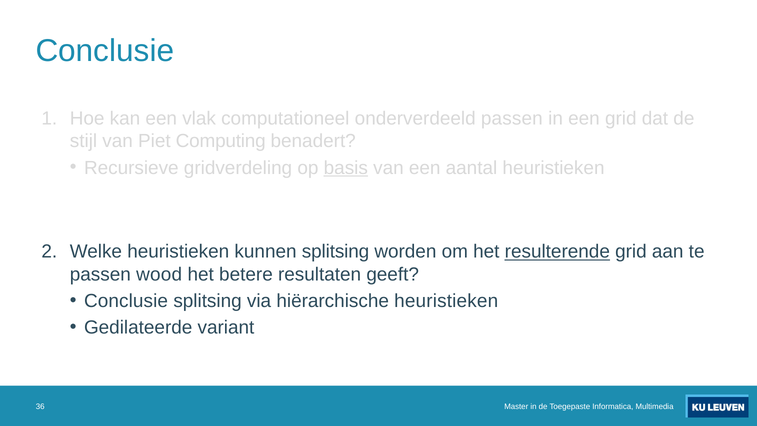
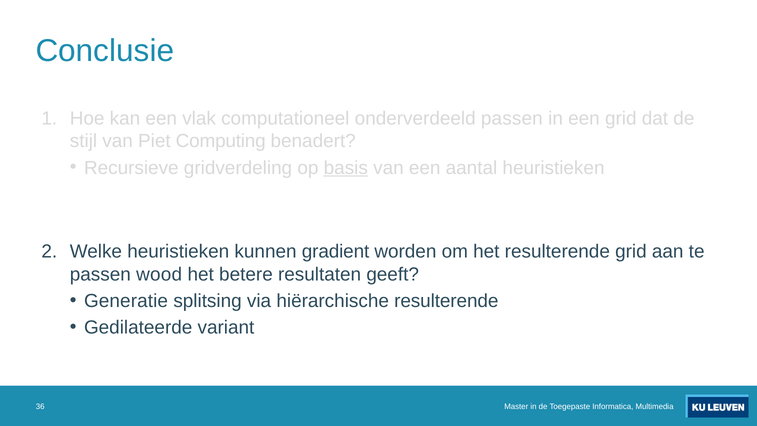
kunnen splitsing: splitsing -> gradient
resulterende at (557, 252) underline: present -> none
Conclusie at (126, 301): Conclusie -> Generatie
hiërarchische heuristieken: heuristieken -> resulterende
